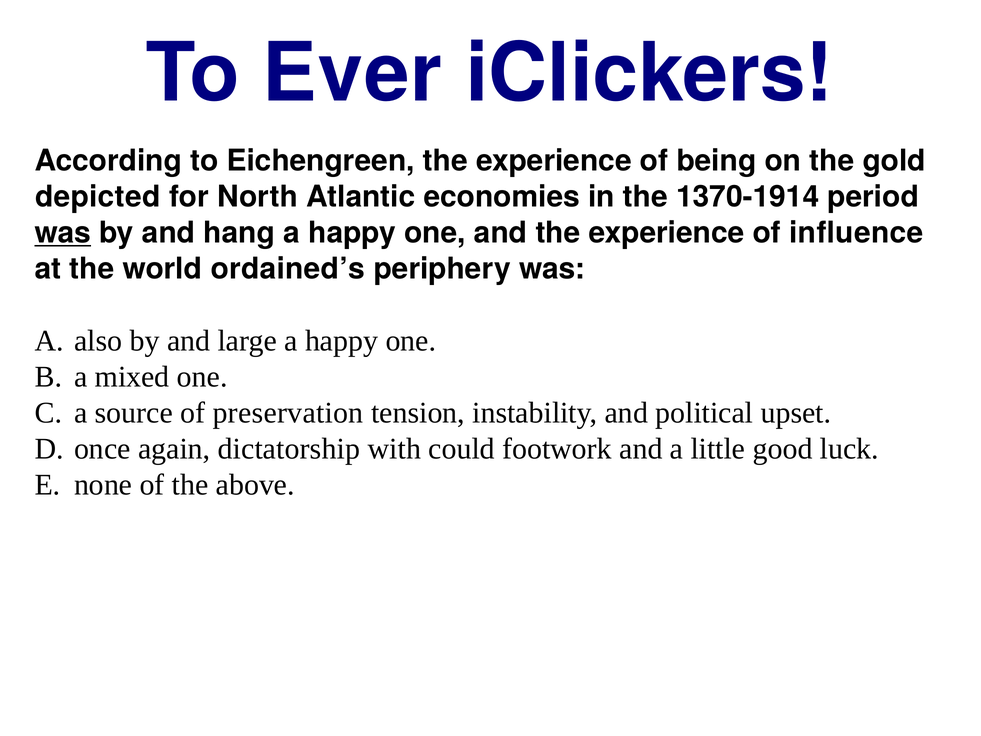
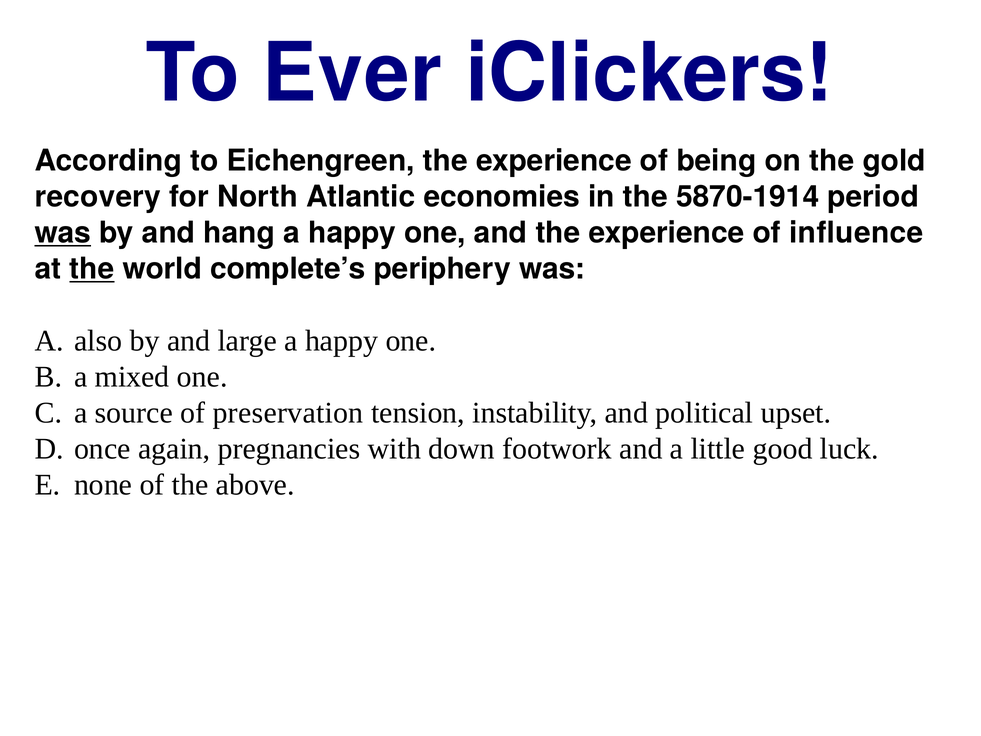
depicted: depicted -> recovery
1370-1914: 1370-1914 -> 5870-1914
the at (92, 269) underline: none -> present
ordained’s: ordained’s -> complete’s
dictatorship: dictatorship -> pregnancies
could: could -> down
